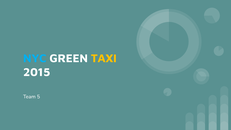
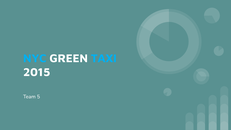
TAXI colour: yellow -> light blue
